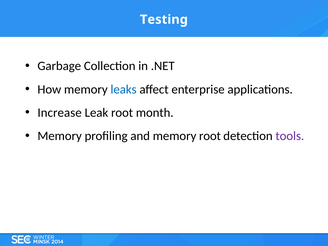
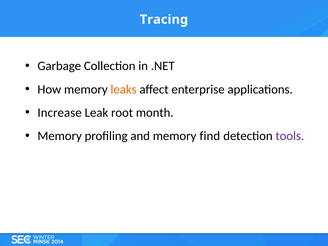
Testing: Testing -> Tracing
leaks colour: blue -> orange
memory root: root -> find
